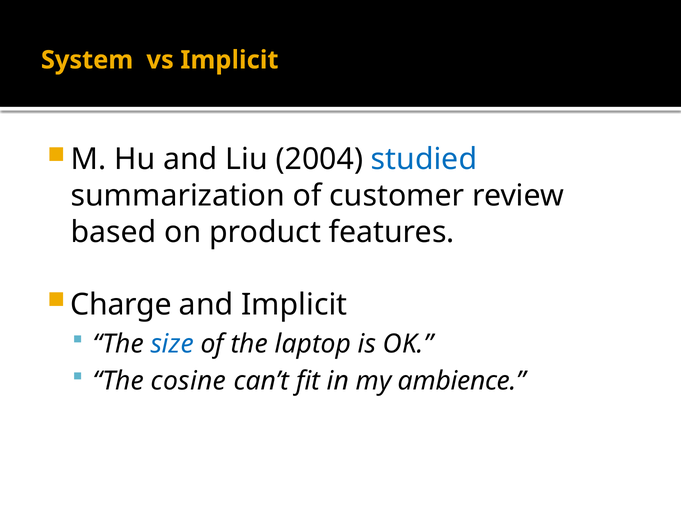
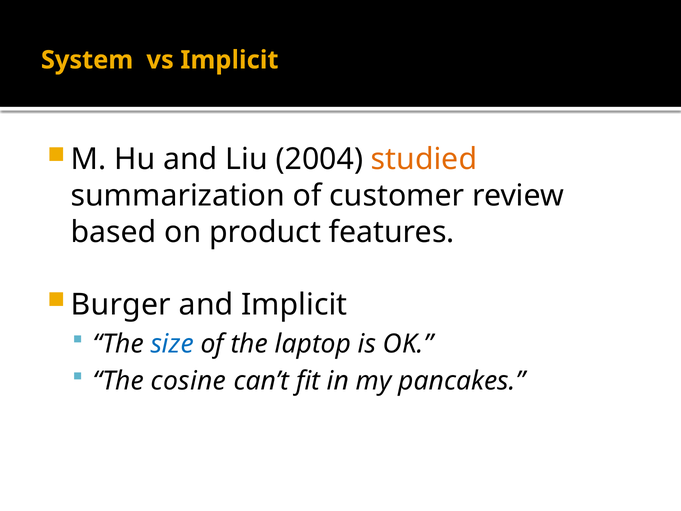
studied colour: blue -> orange
Charge: Charge -> Burger
ambience: ambience -> pancakes
